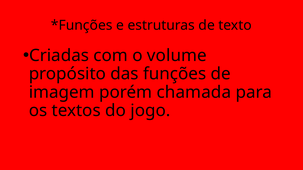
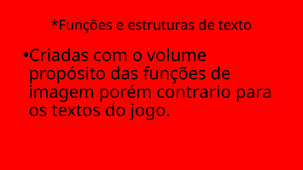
chamada: chamada -> contrario
